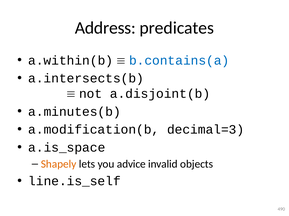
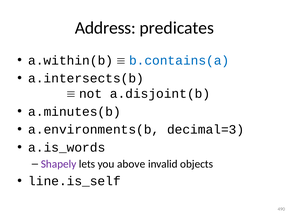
a.modification(b: a.modification(b -> a.environments(b
a.is_space: a.is_space -> a.is_words
Shapely colour: orange -> purple
advice: advice -> above
